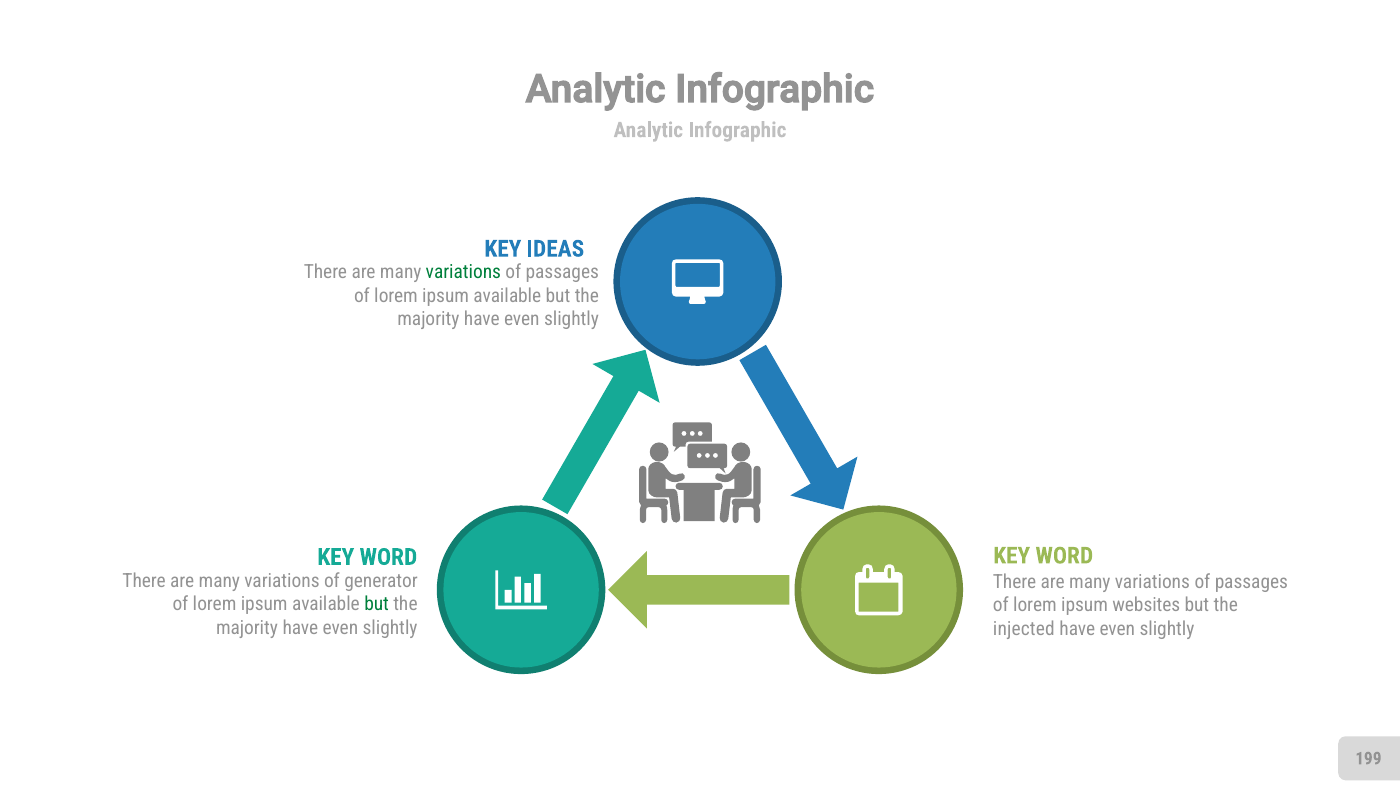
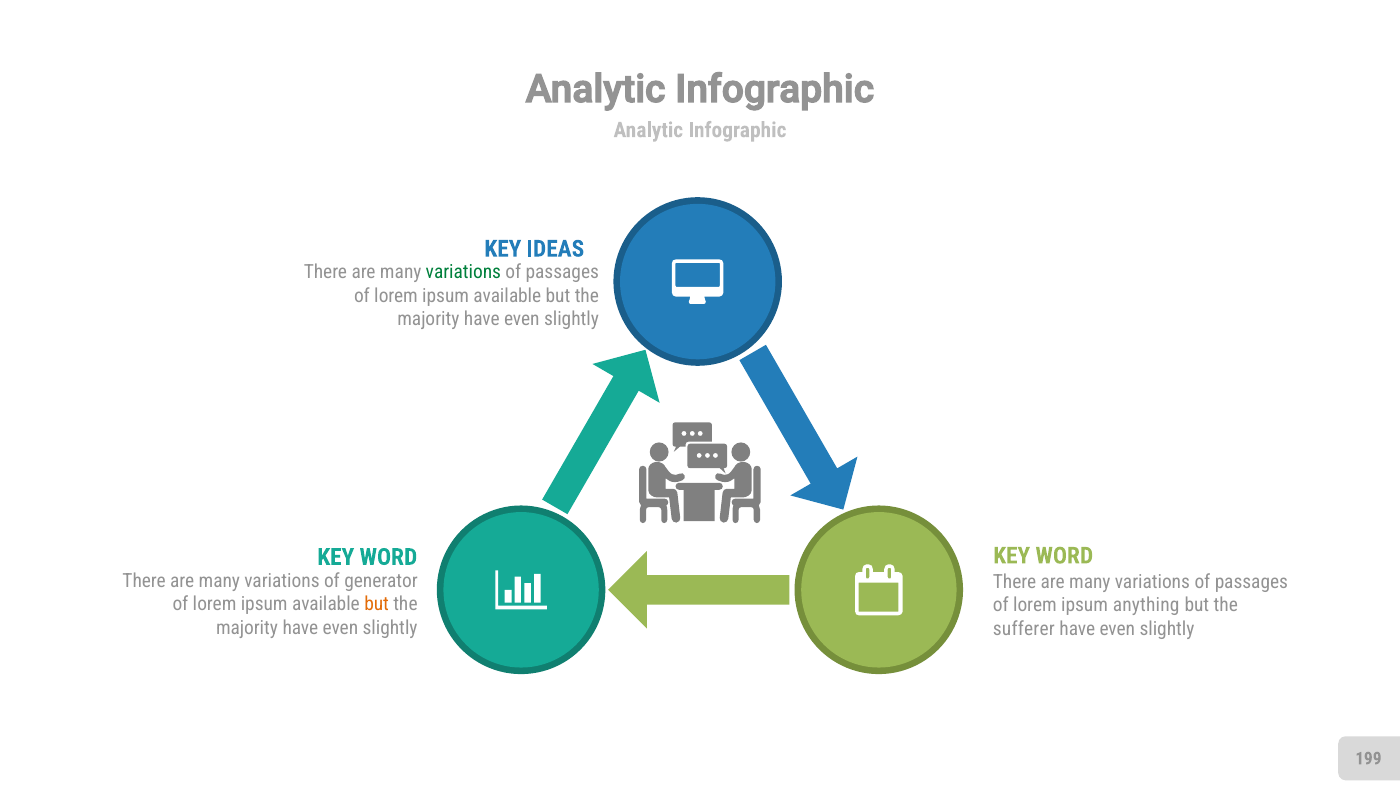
but at (377, 604) colour: green -> orange
websites: websites -> anything
injected: injected -> sufferer
